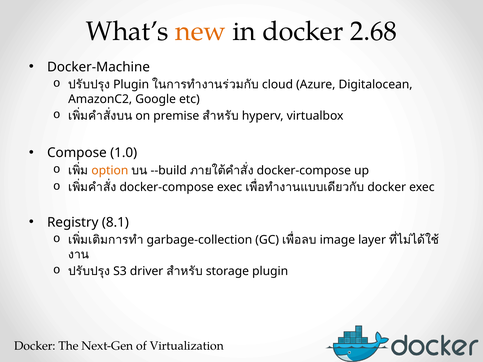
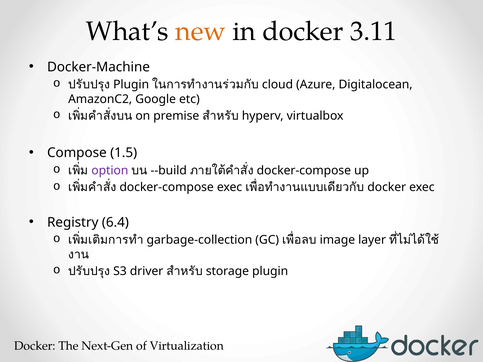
2.68: 2.68 -> 3.11
1.0: 1.0 -> 1.5
option colour: orange -> purple
8.1: 8.1 -> 6.4
